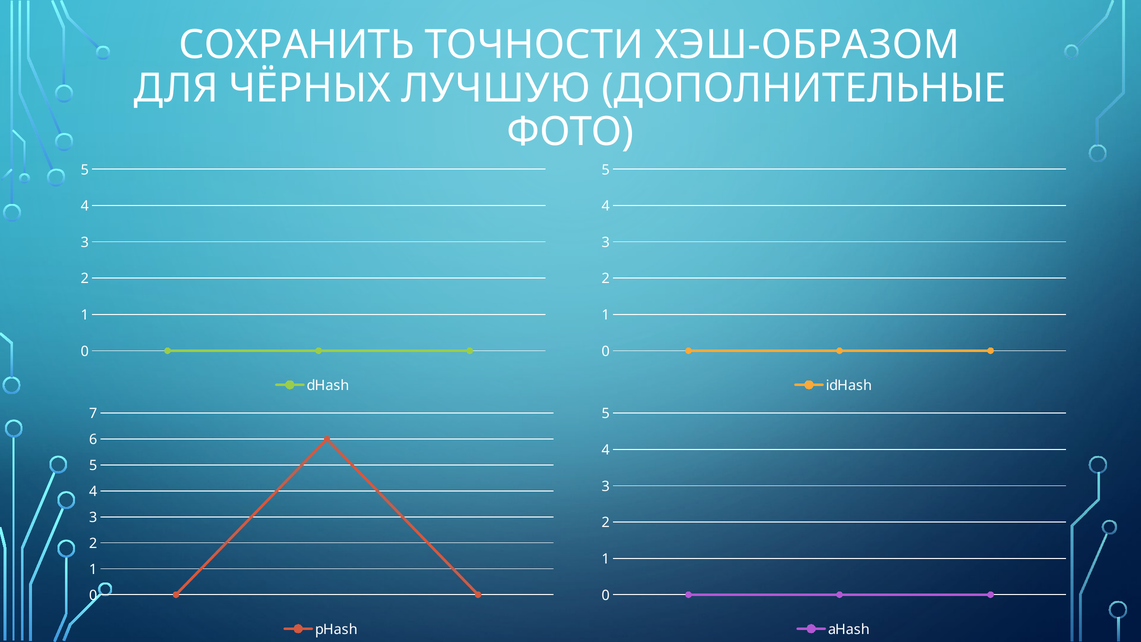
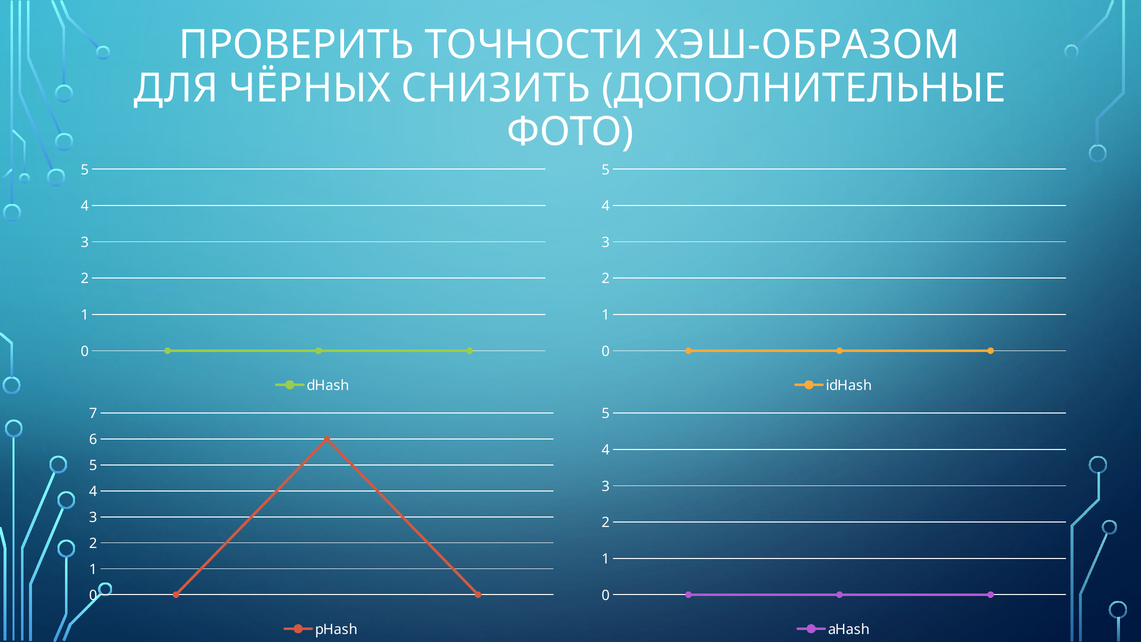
СОХРАНИТЬ: СОХРАНИТЬ -> ПРОВЕРИТЬ
ЛУЧШУЮ: ЛУЧШУЮ -> СНИЗИТЬ
